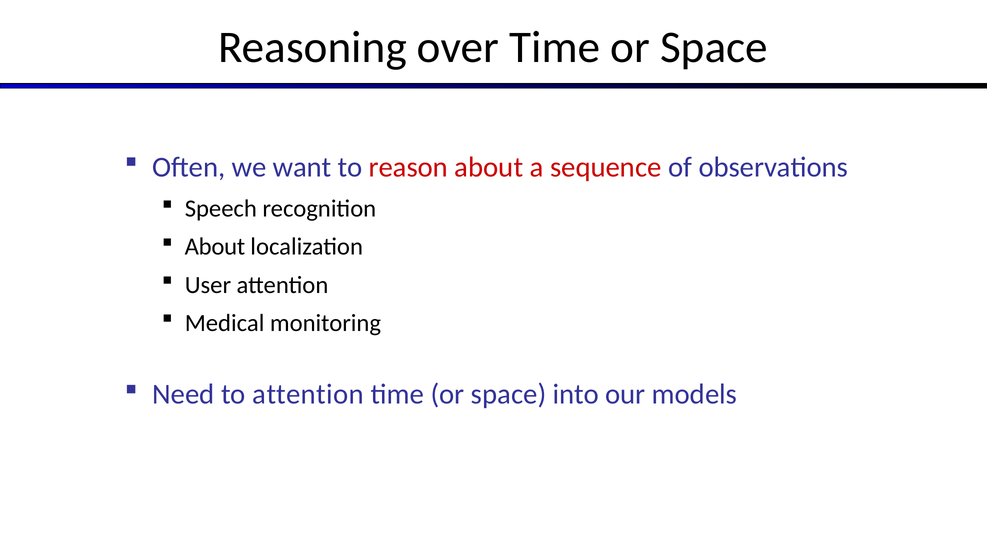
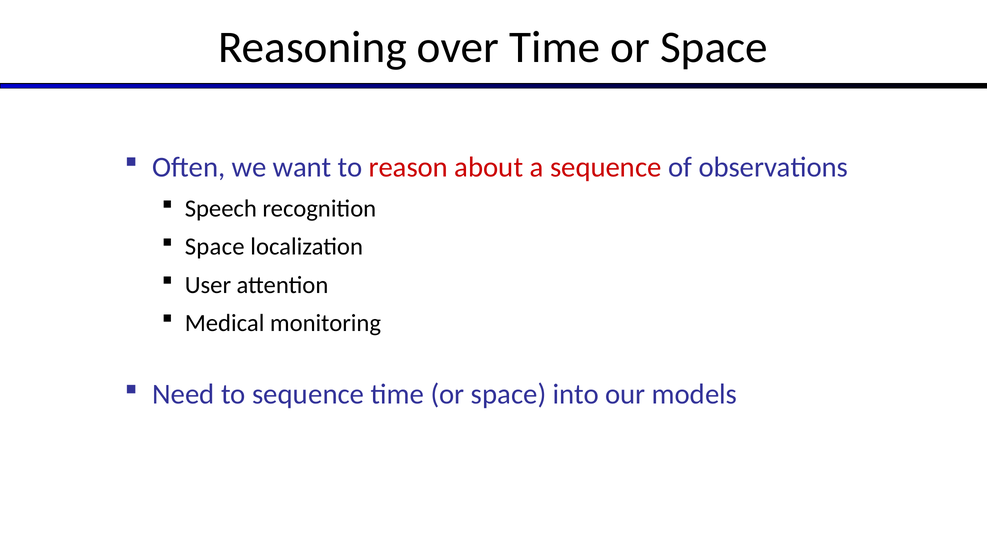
About at (215, 247): About -> Space
to attention: attention -> sequence
